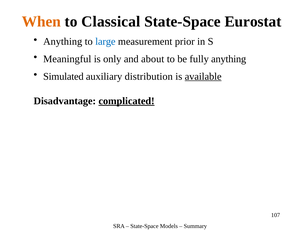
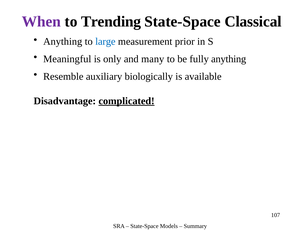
When colour: orange -> purple
Classical: Classical -> Trending
Eurostat: Eurostat -> Classical
about: about -> many
Simulated: Simulated -> Resemble
distribution: distribution -> biologically
available underline: present -> none
